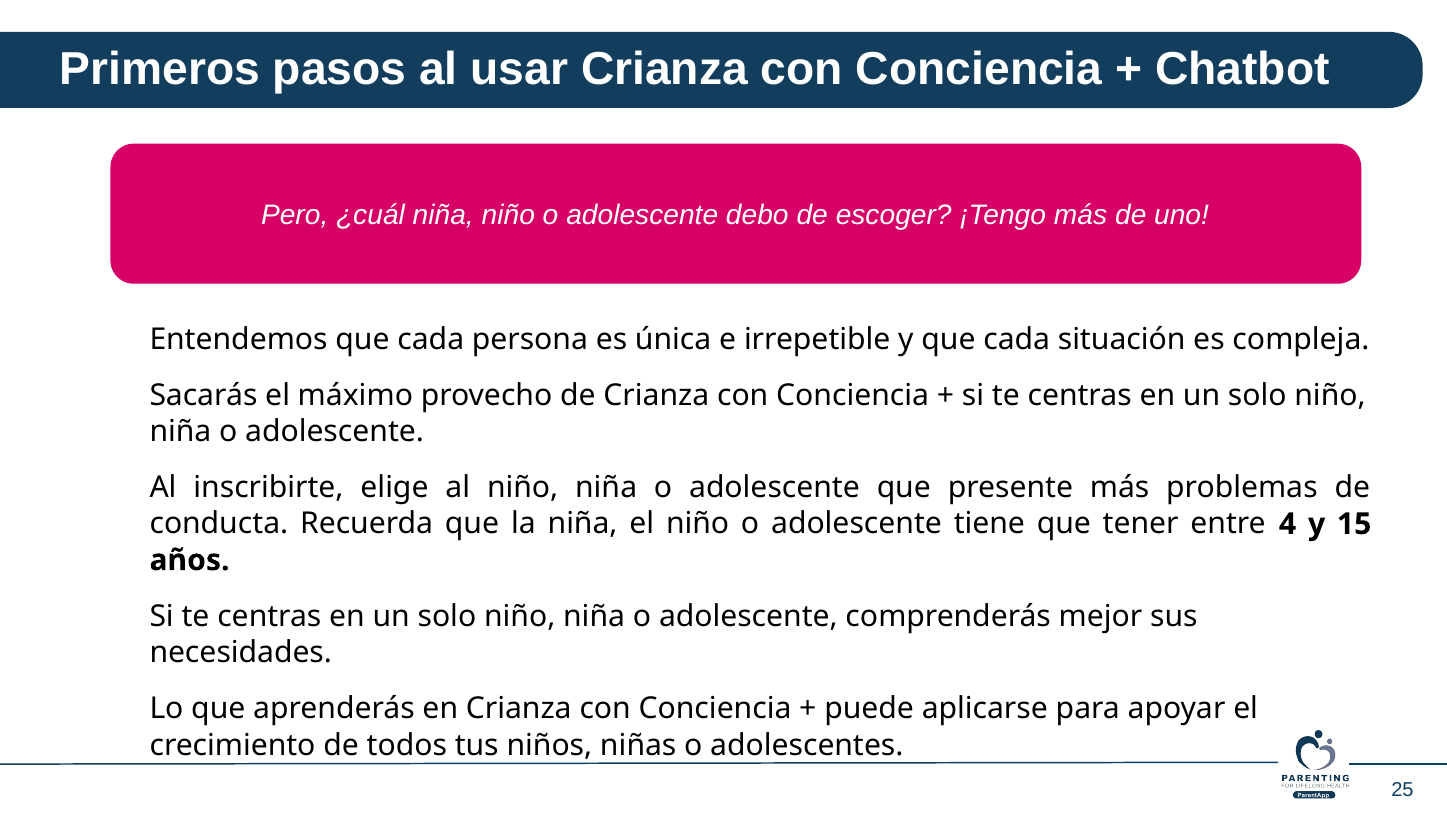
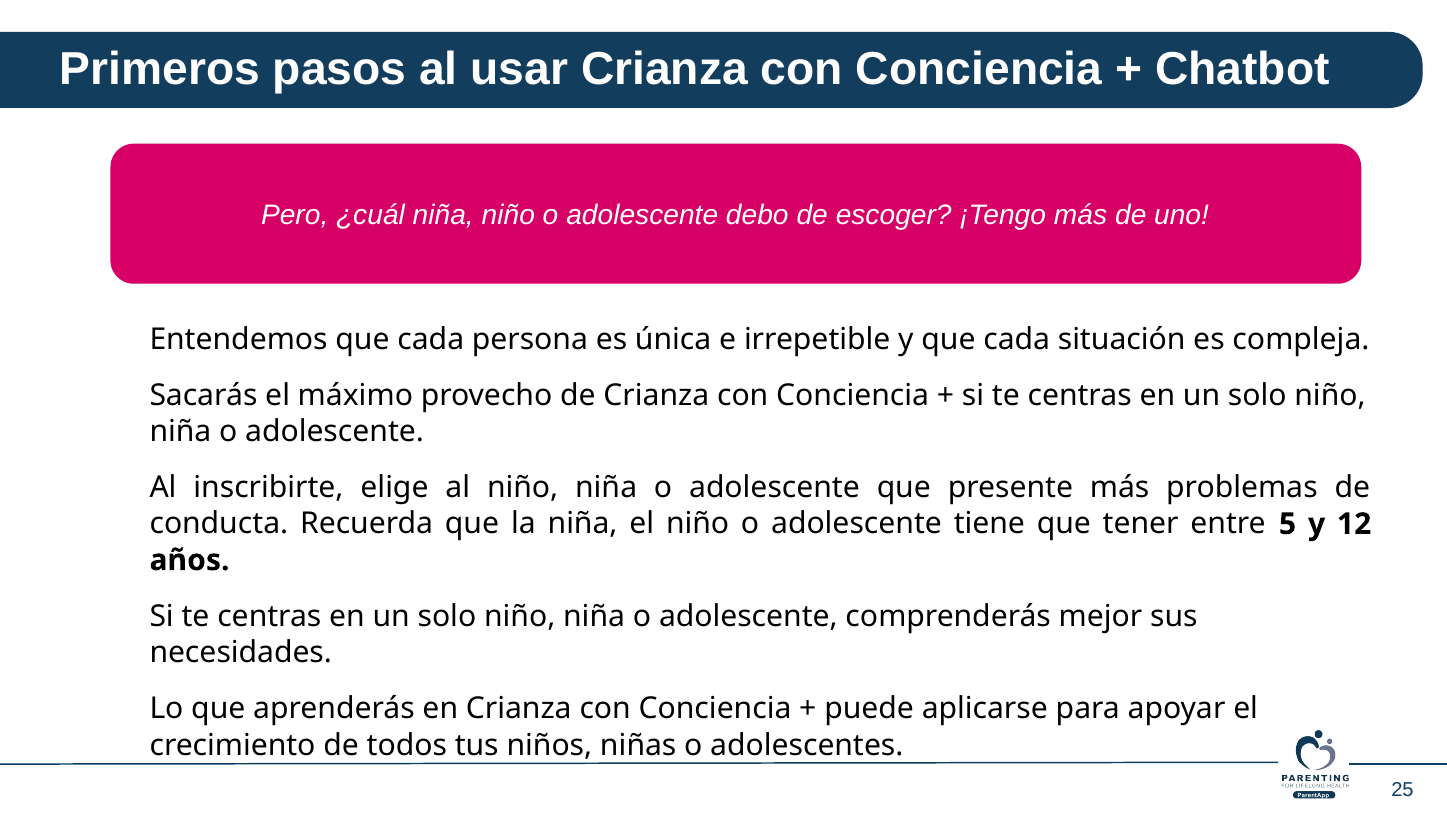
4: 4 -> 5
15: 15 -> 12
